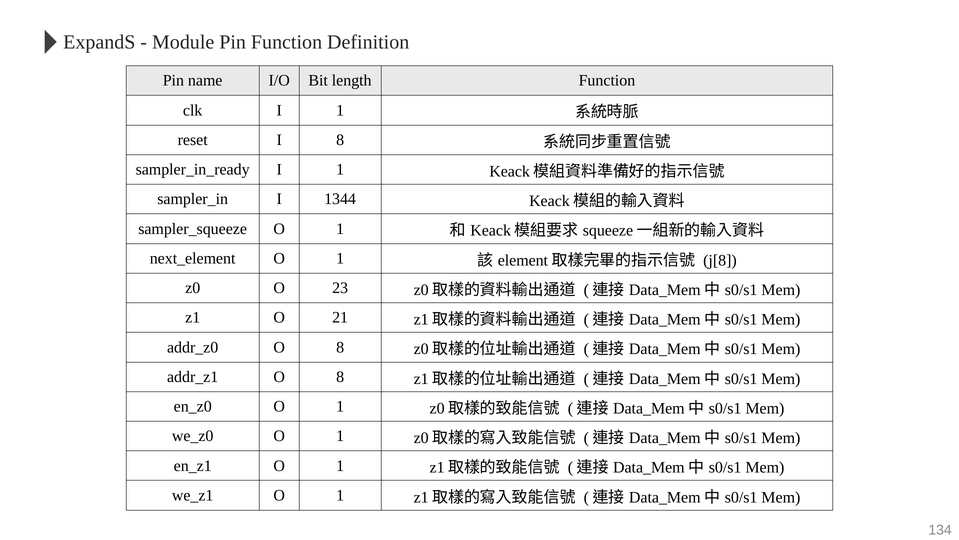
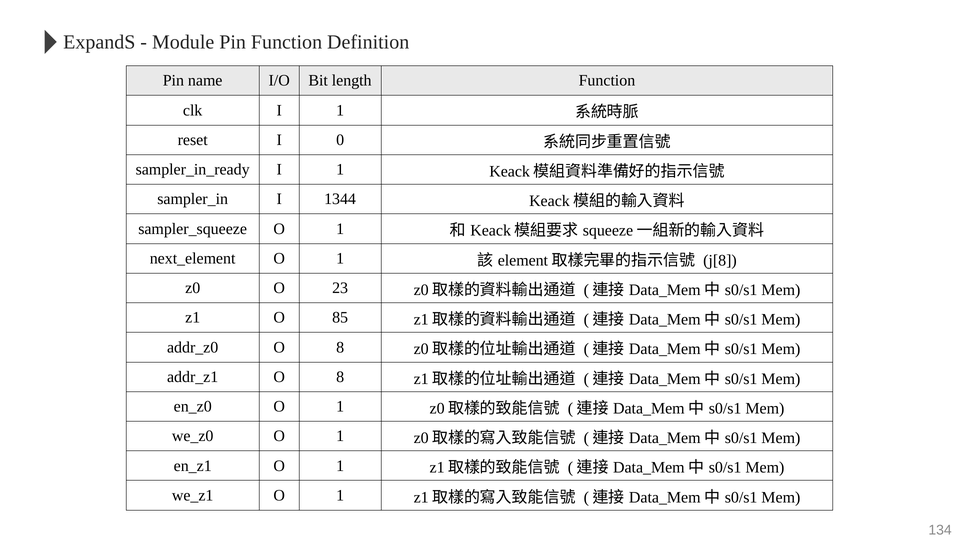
I 8: 8 -> 0
21: 21 -> 85
